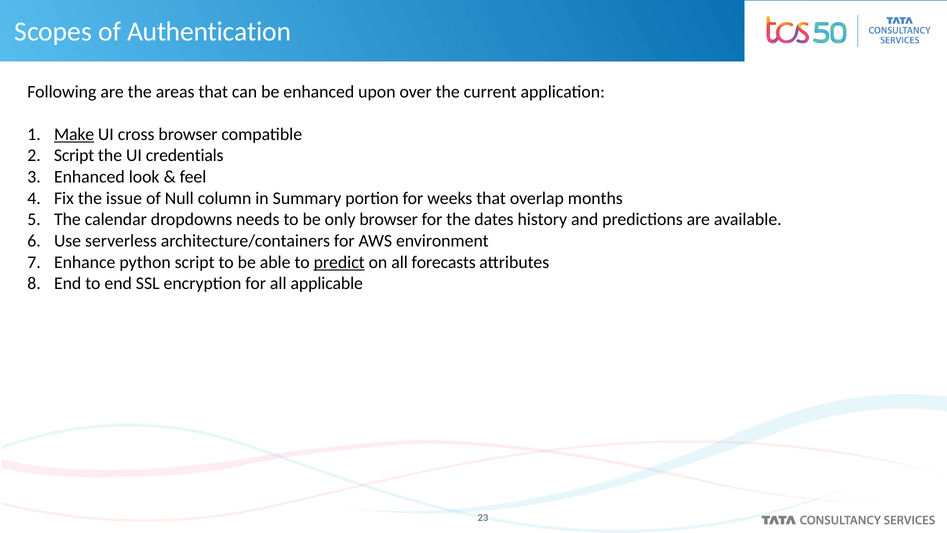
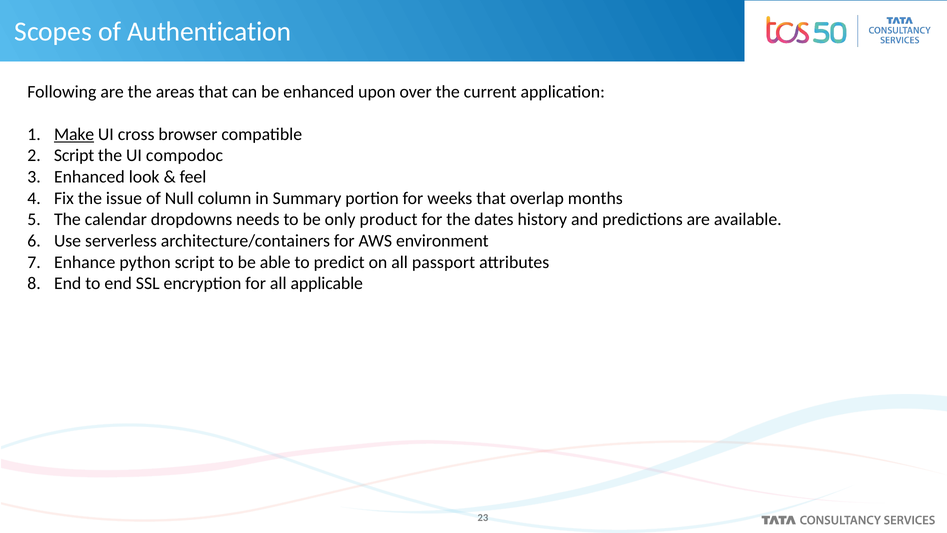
credentials: credentials -> compodoc
only browser: browser -> product
predict underline: present -> none
forecasts: forecasts -> passport
